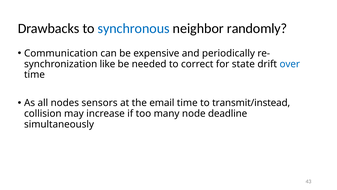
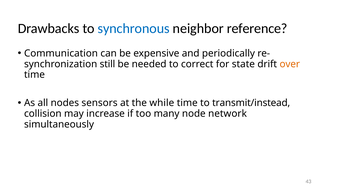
randomly: randomly -> reference
like: like -> still
over colour: blue -> orange
email: email -> while
deadline: deadline -> network
